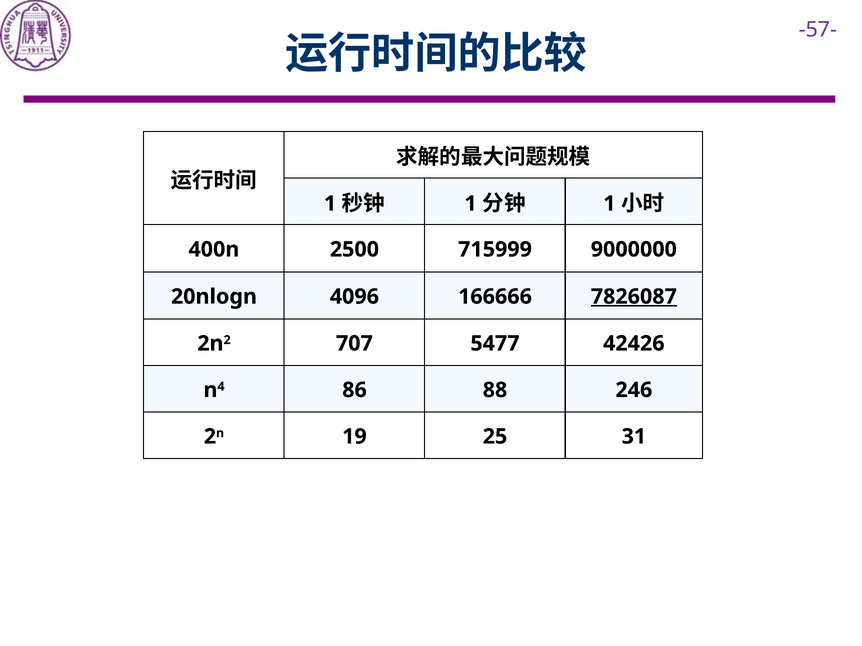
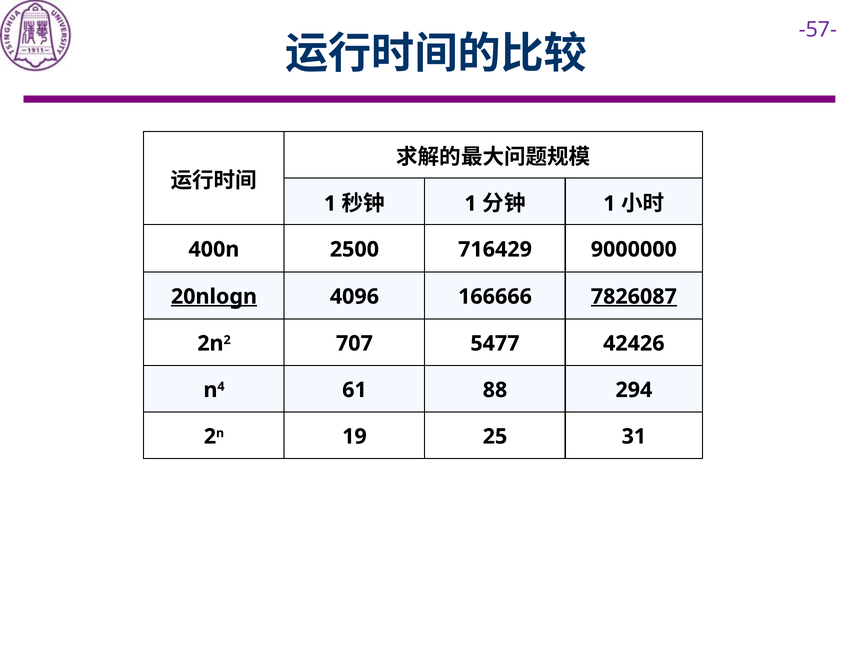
715999: 715999 -> 716429
20nlogn underline: none -> present
86: 86 -> 61
246: 246 -> 294
